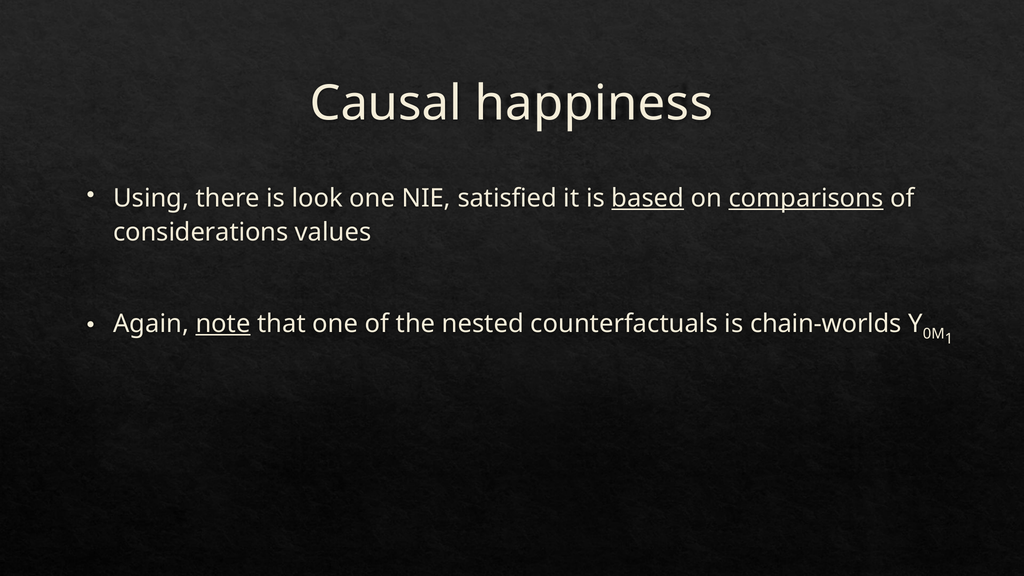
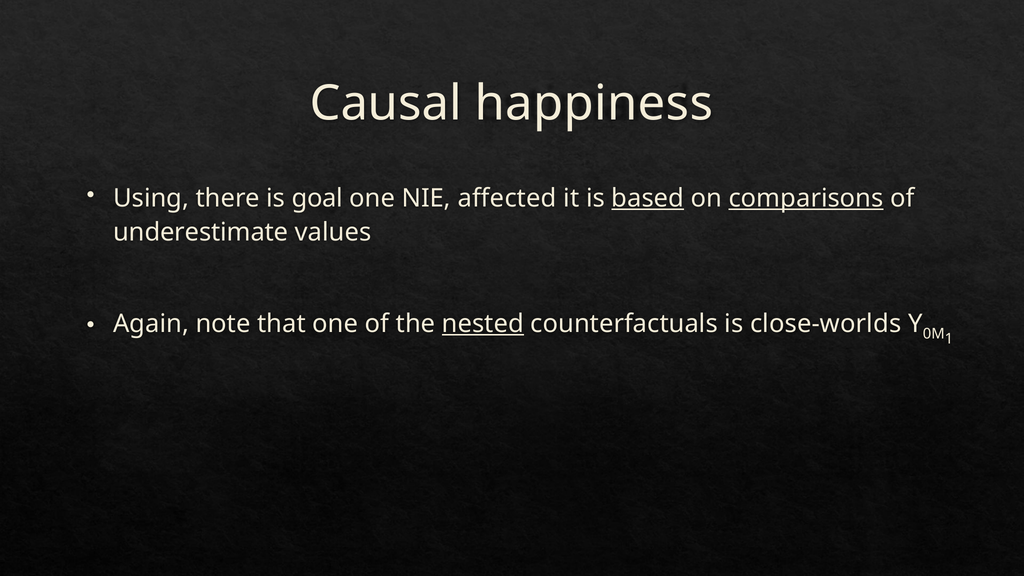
look: look -> goal
satisfied: satisfied -> affected
considerations: considerations -> underestimate
note underline: present -> none
nested underline: none -> present
chain-worlds: chain-worlds -> close-worlds
